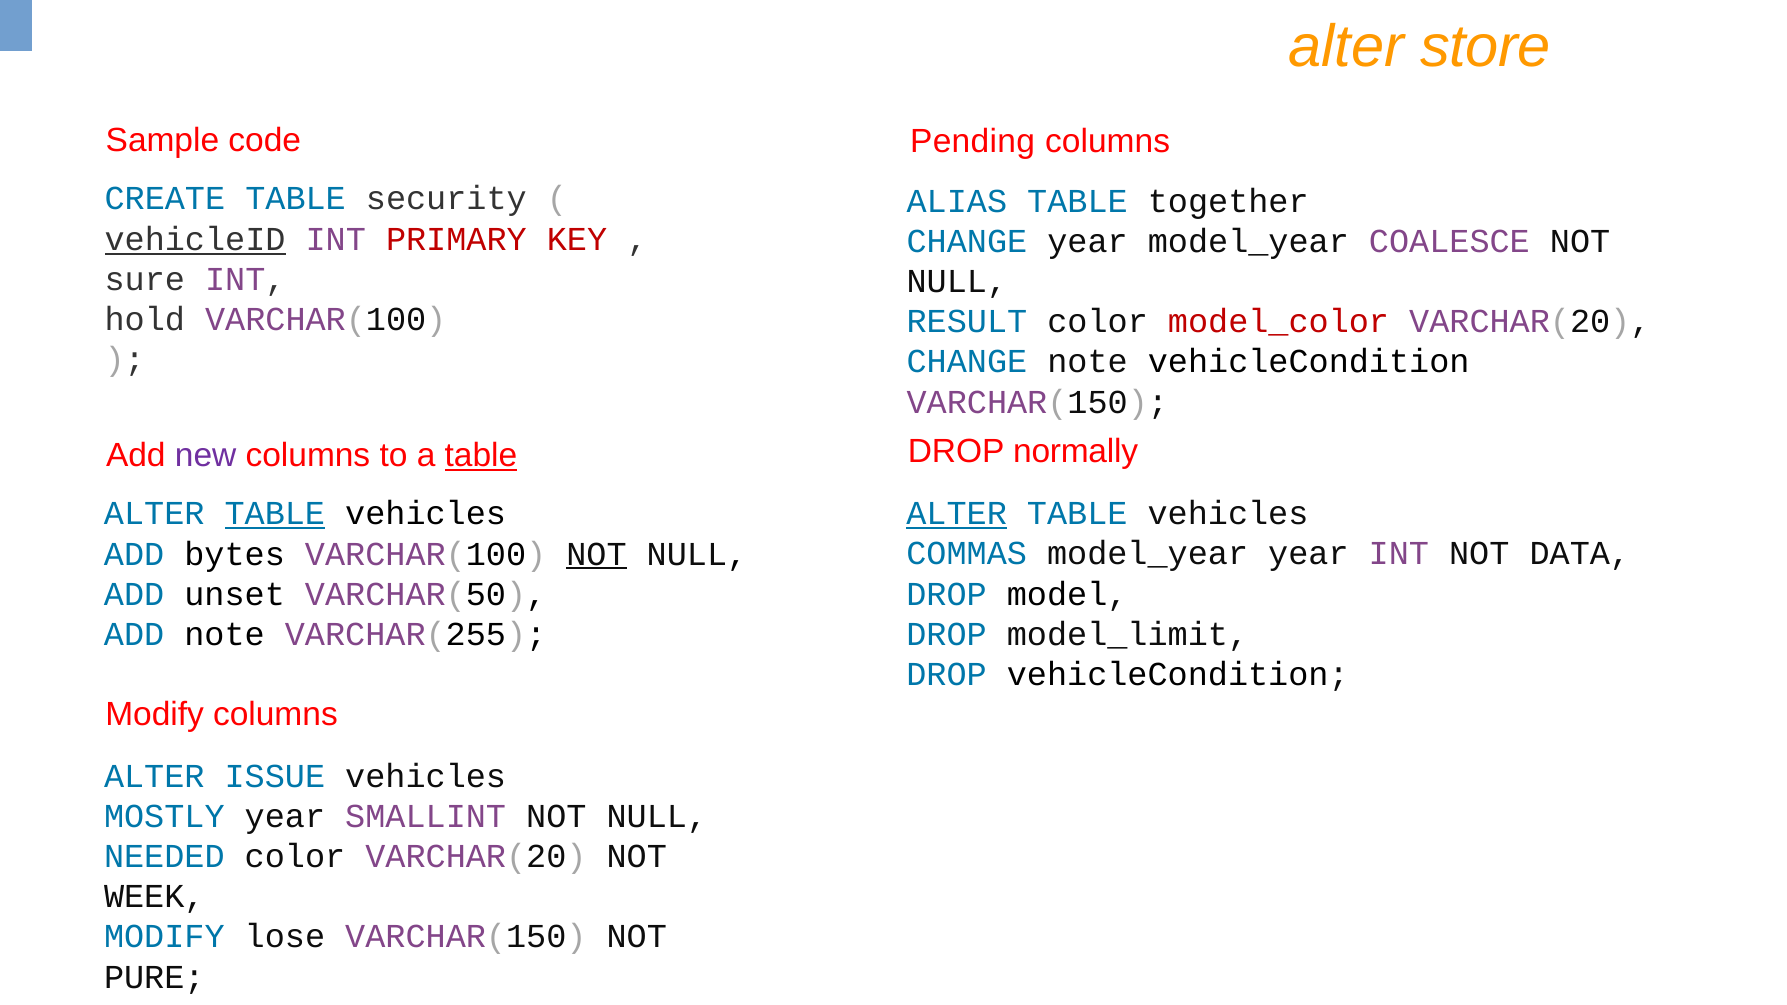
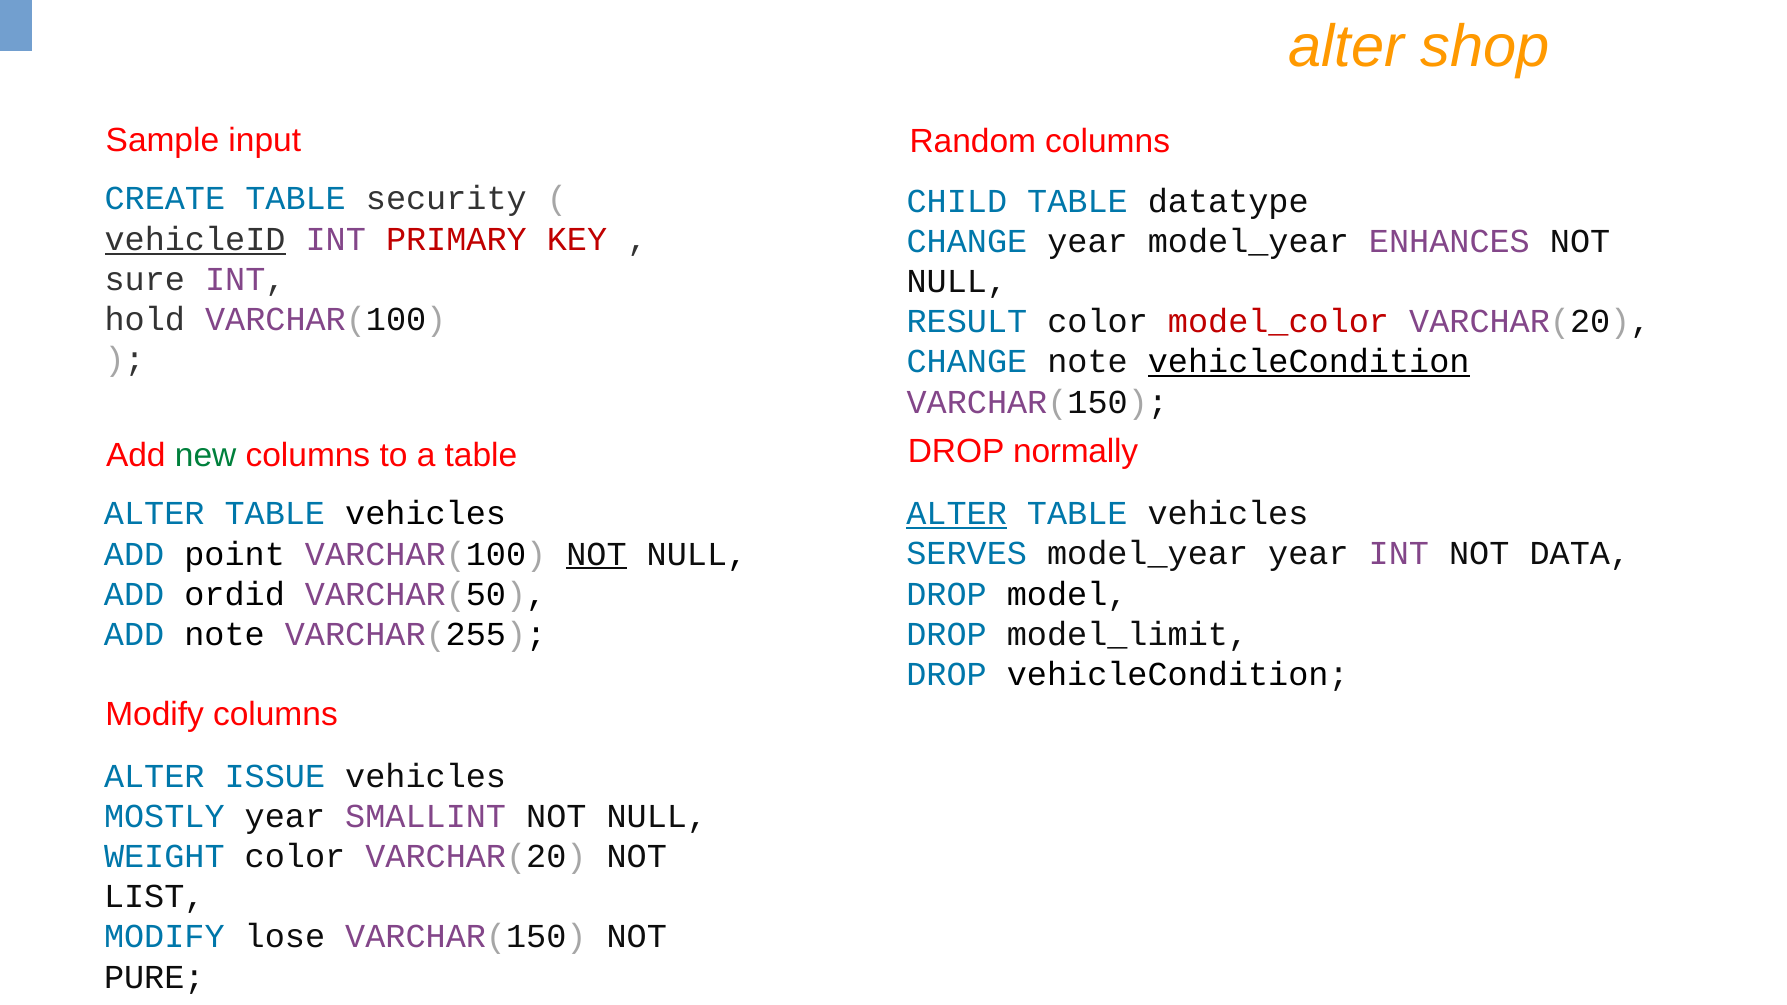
store: store -> shop
code: code -> input
Pending: Pending -> Random
ALIAS: ALIAS -> CHILD
together: together -> datatype
COALESCE: COALESCE -> ENHANCES
vehicleCondition at (1309, 362) underline: none -> present
new colour: purple -> green
table at (481, 456) underline: present -> none
TABLE at (275, 514) underline: present -> none
bytes: bytes -> point
COMMAS: COMMAS -> SERVES
unset: unset -> ordid
NEEDED: NEEDED -> WEIGHT
WEEK: WEEK -> LIST
